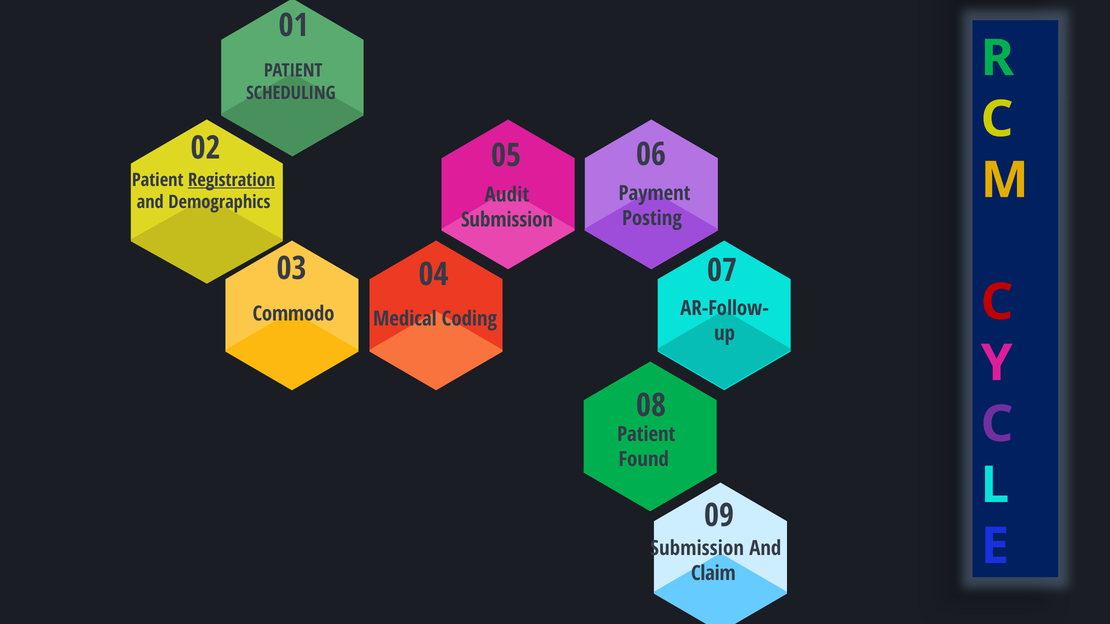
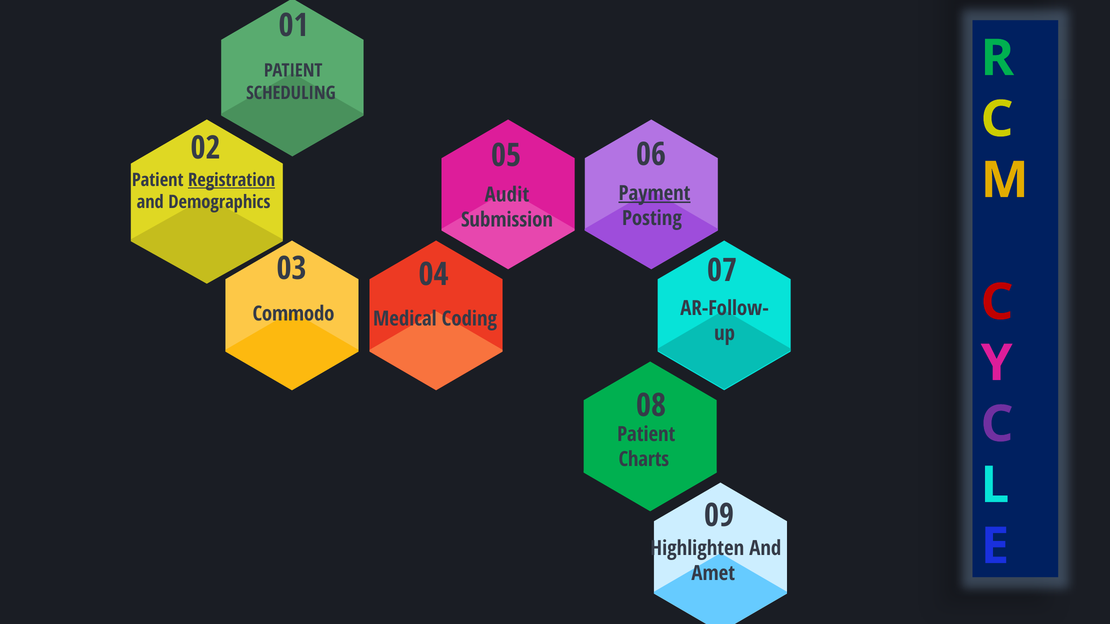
Payment underline: none -> present
Found: Found -> Charts
Submission at (697, 549): Submission -> Highlighten
Claim: Claim -> Amet
